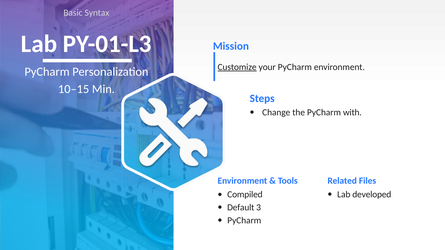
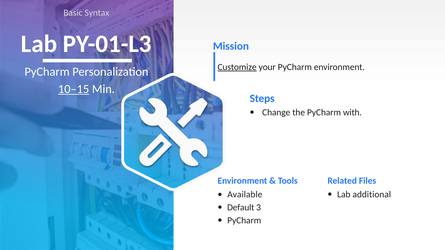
10–15 underline: none -> present
developed: developed -> additional
Compiled: Compiled -> Available
